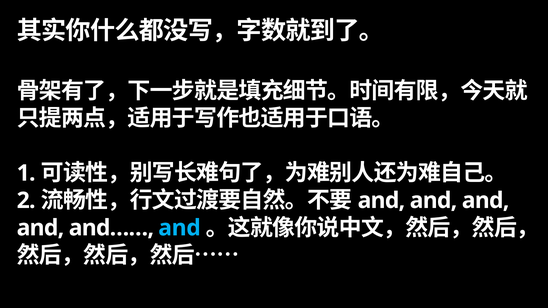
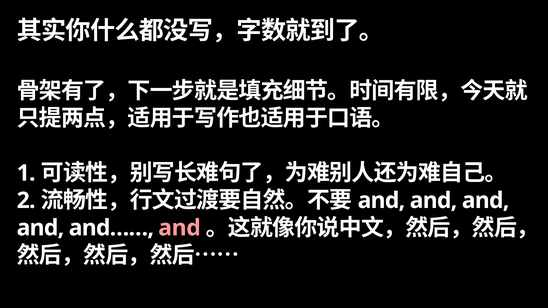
and at (180, 228) colour: light blue -> pink
